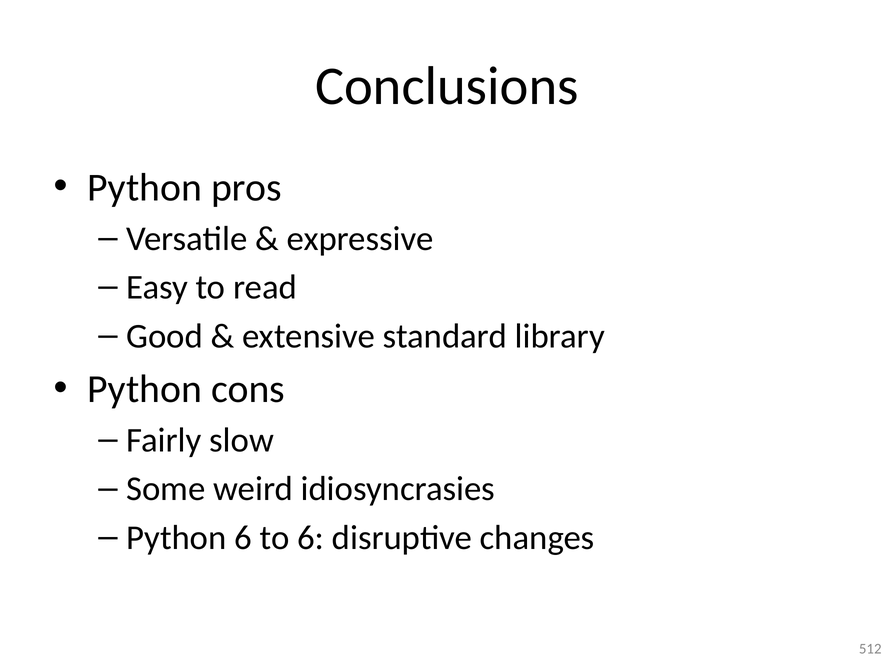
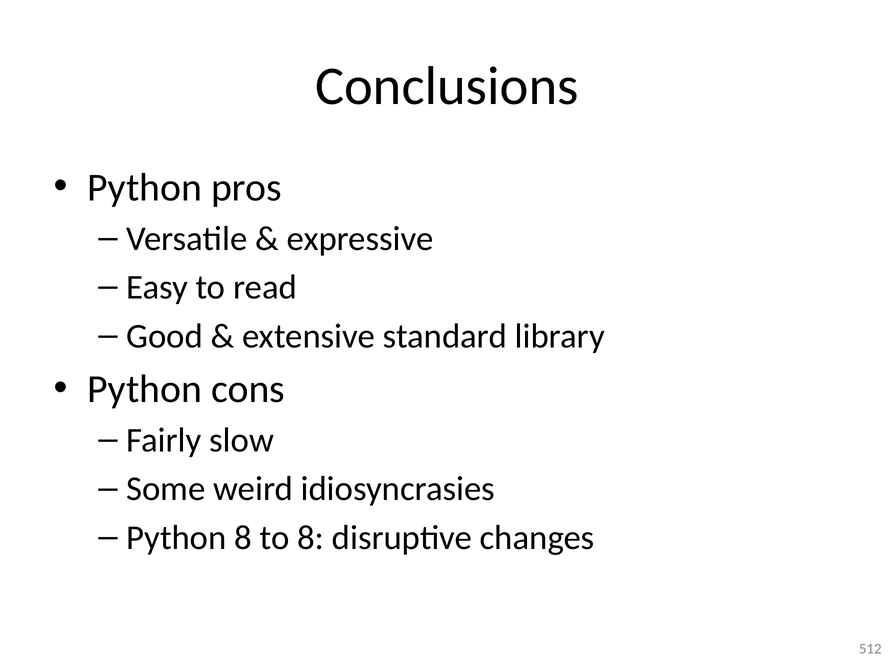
Python 6: 6 -> 8
to 6: 6 -> 8
